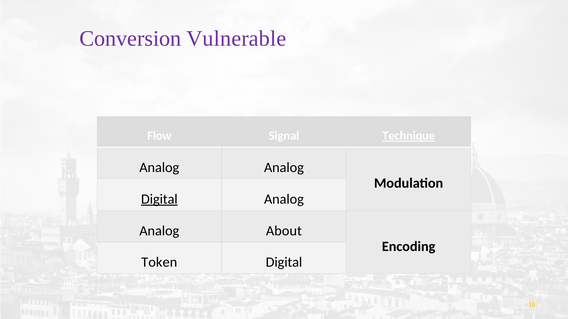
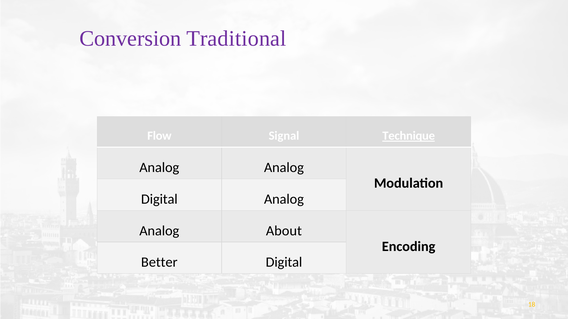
Vulnerable: Vulnerable -> Traditional
Digital at (159, 199) underline: present -> none
Token: Token -> Better
